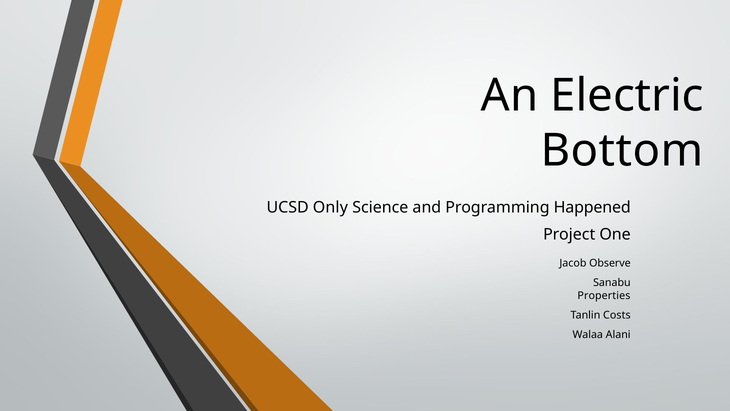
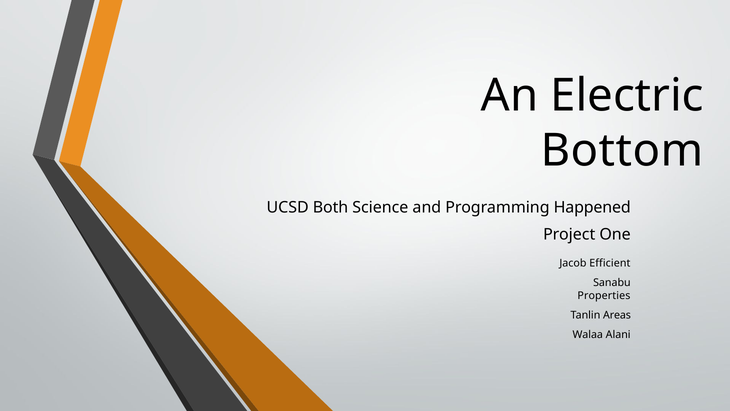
Only: Only -> Both
Observe: Observe -> Efficient
Costs: Costs -> Areas
